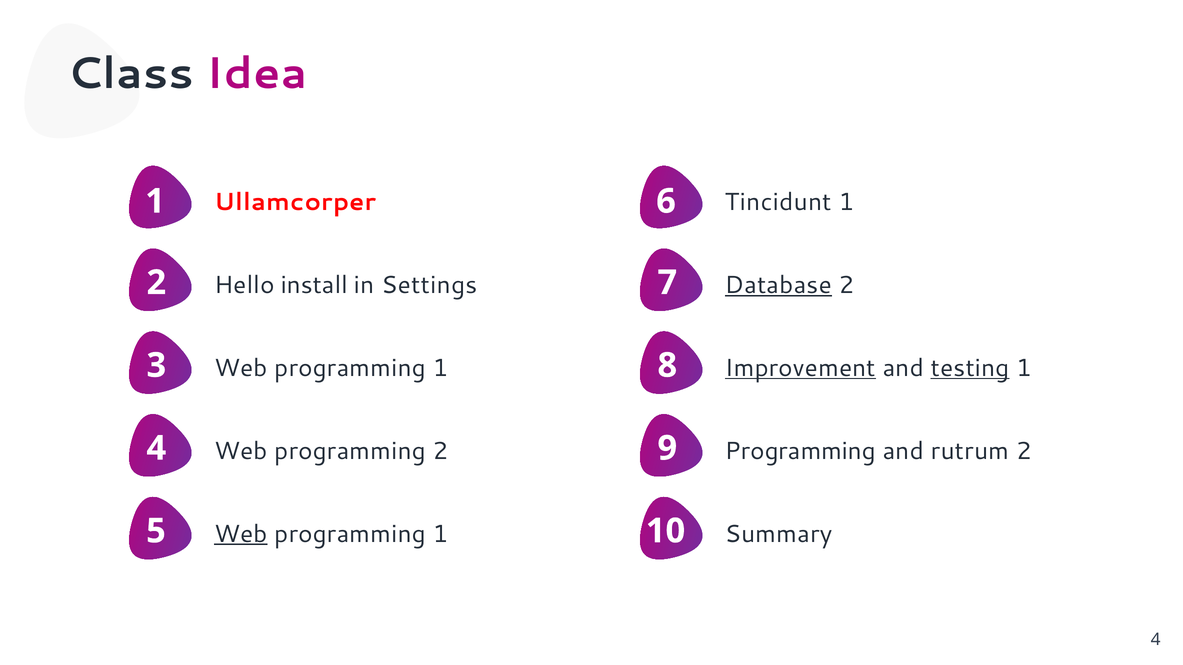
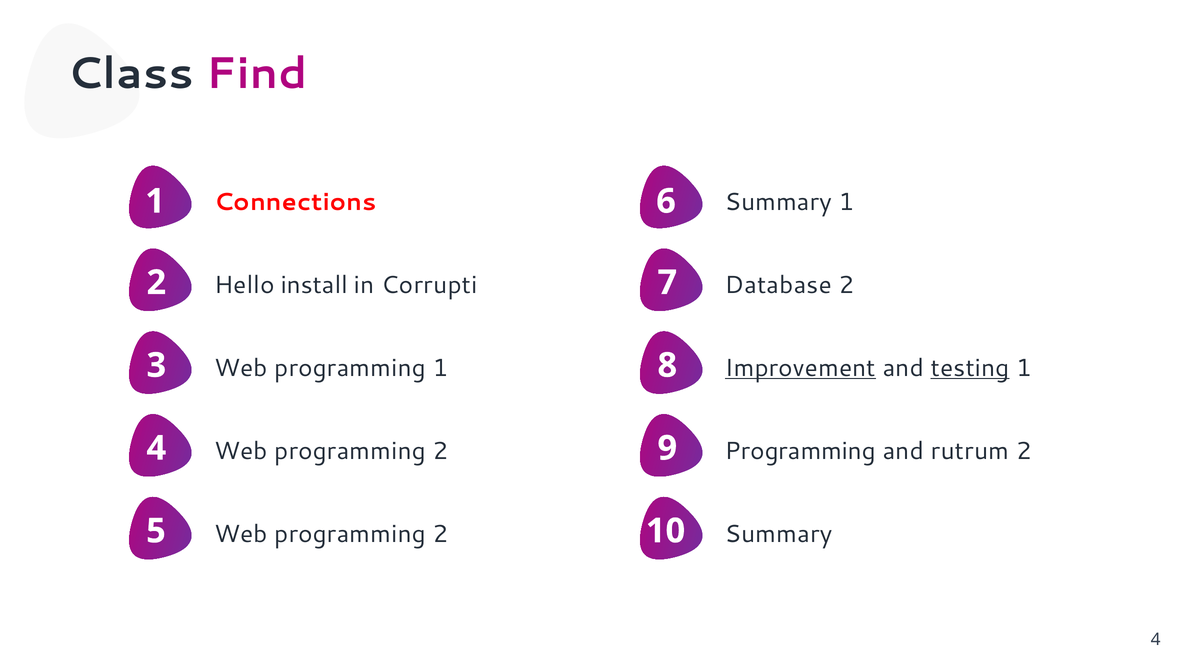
Idea: Idea -> Find
6 Tincidunt: Tincidunt -> Summary
Ullamcorper: Ullamcorper -> Connections
Settings: Settings -> Corrupti
Database underline: present -> none
Web at (241, 534) underline: present -> none
1 at (440, 534): 1 -> 2
